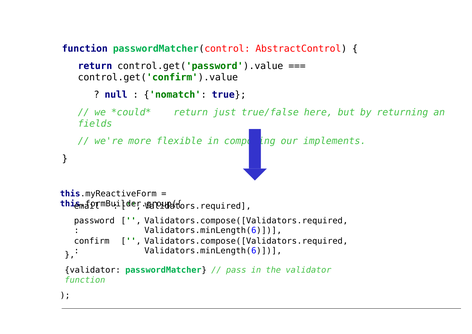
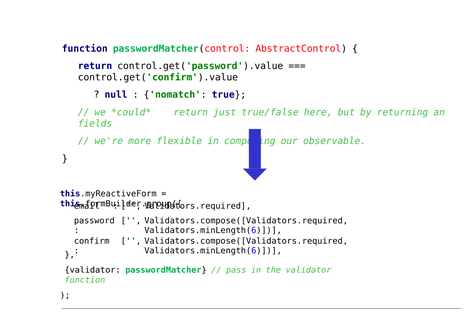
implements: implements -> observable
